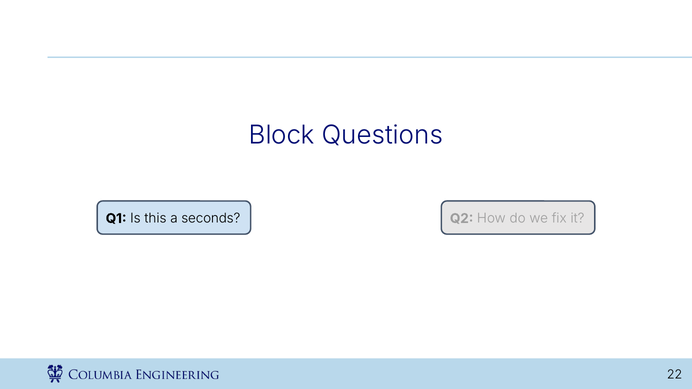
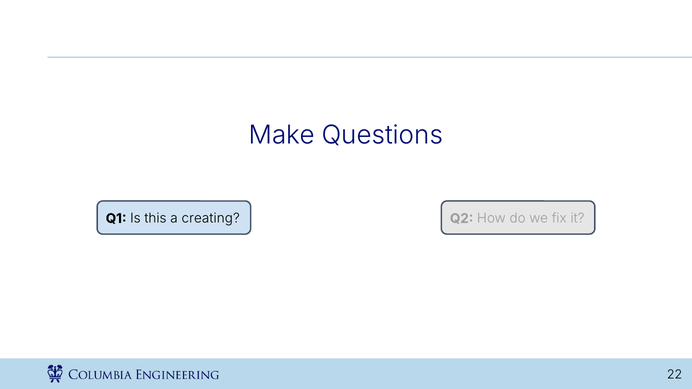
Block: Block -> Make
seconds: seconds -> creating
